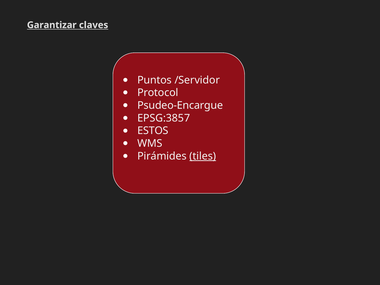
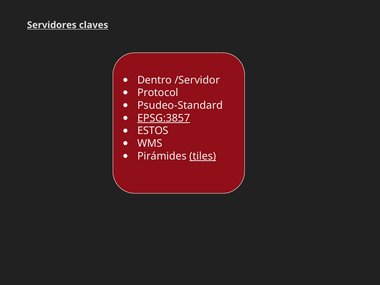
Garantizar: Garantizar -> Servidores
Puntos: Puntos -> Dentro
Psudeo-Encargue: Psudeo-Encargue -> Psudeo-Standard
EPSG:3857 underline: none -> present
